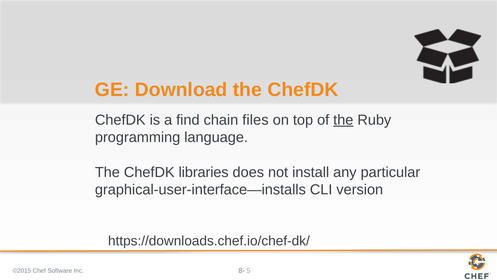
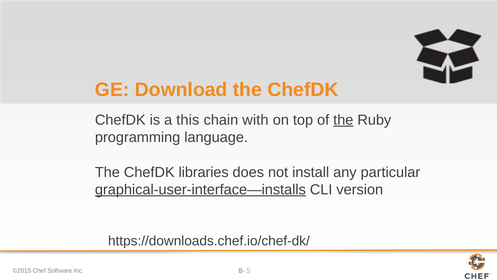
find: find -> this
files: files -> with
graphical-user-interface—installs underline: none -> present
